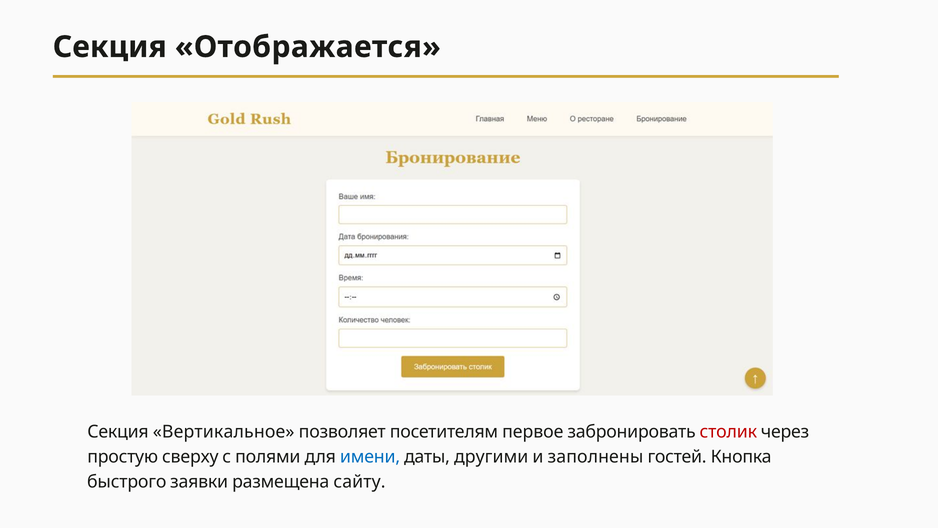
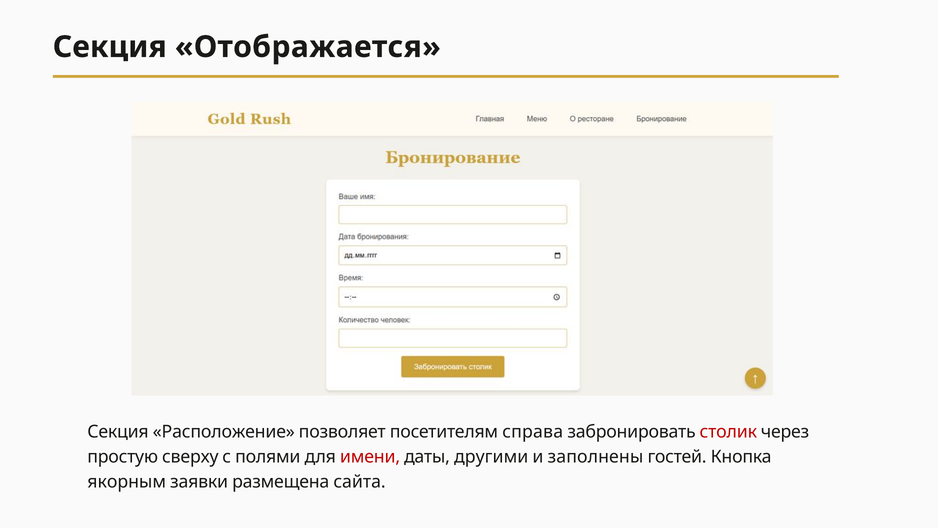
Вертикальное: Вертикальное -> Расположение
первое: первое -> справа
имени colour: blue -> red
быстрого: быстрого -> якорным
сайту: сайту -> сайта
